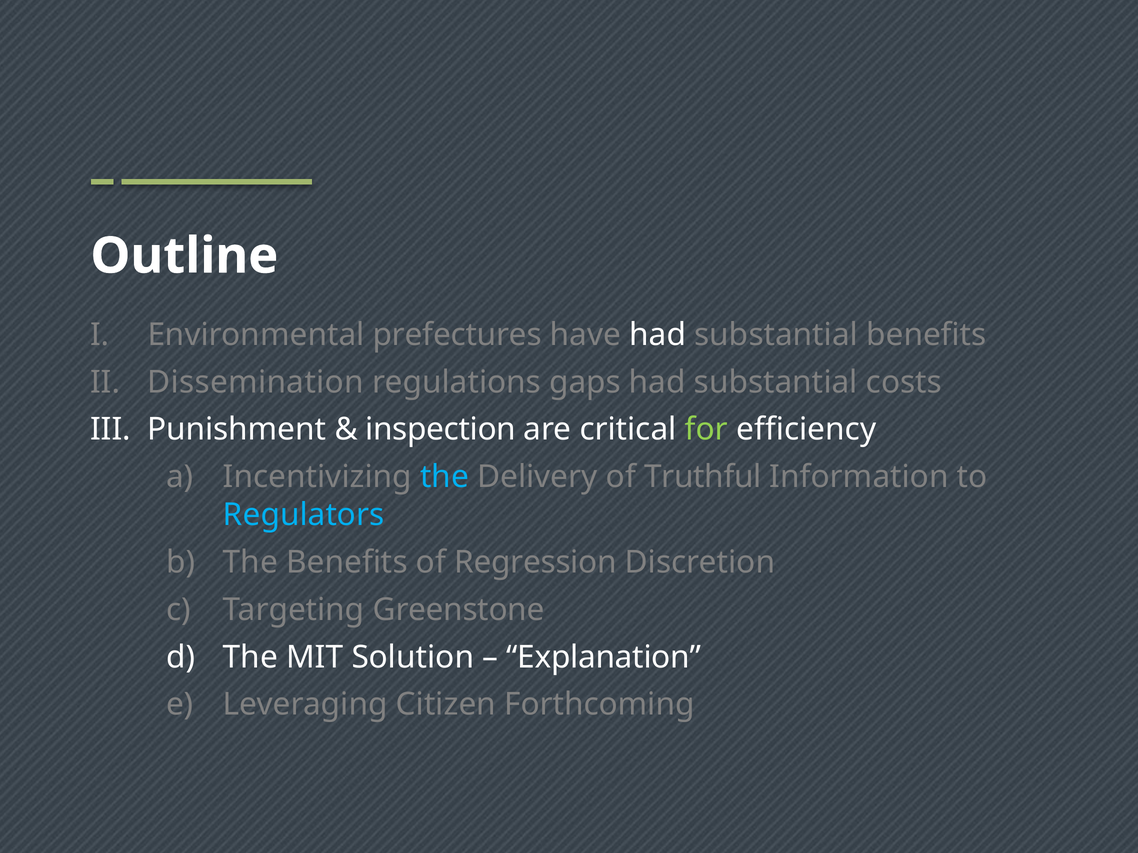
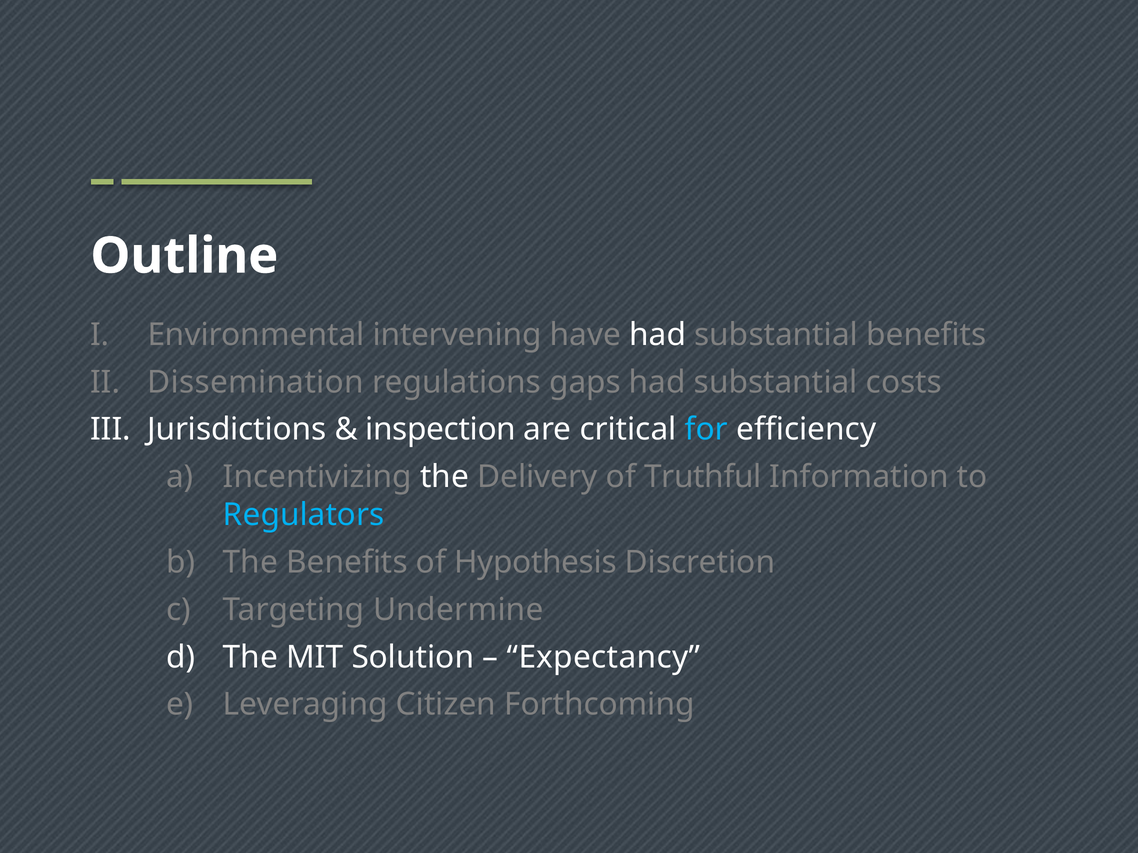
prefectures: prefectures -> intervening
Punishment: Punishment -> Jurisdictions
for colour: light green -> light blue
the at (444, 477) colour: light blue -> white
Regression: Regression -> Hypothesis
Greenstone: Greenstone -> Undermine
Explanation: Explanation -> Expectancy
